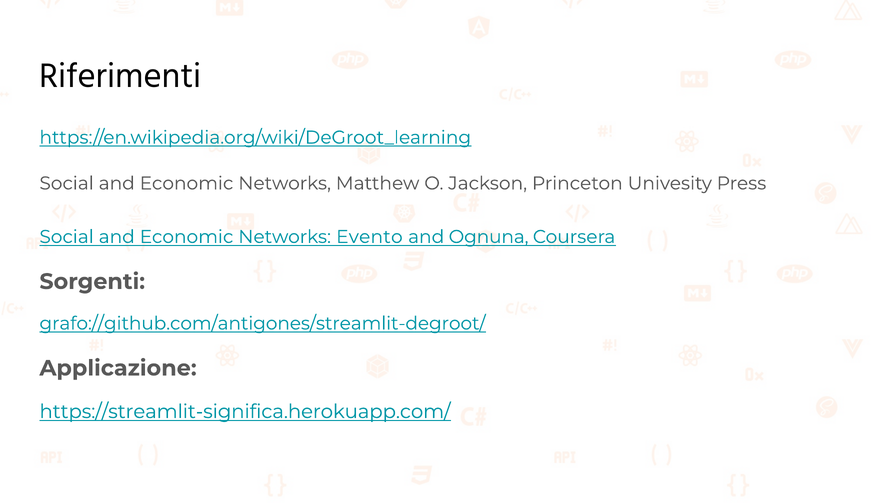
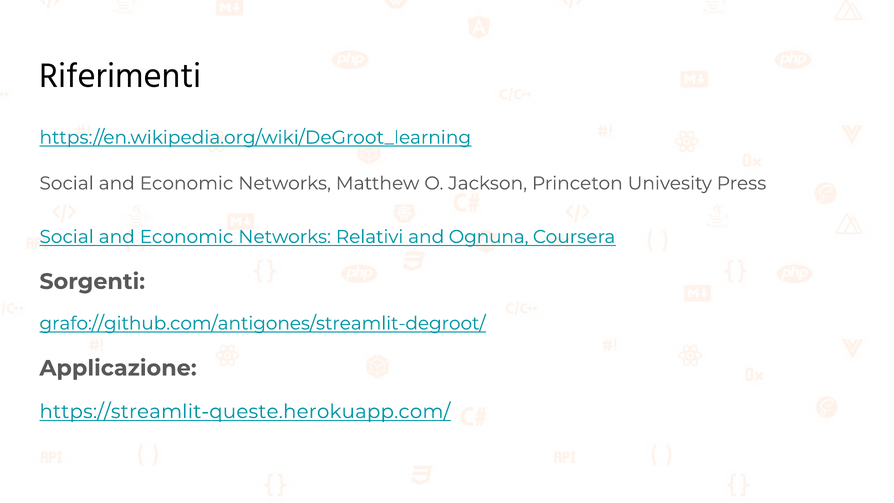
Evento: Evento -> Relativi
https://streamlit-significa.herokuapp.com/: https://streamlit-significa.herokuapp.com/ -> https://streamlit-queste.herokuapp.com/
